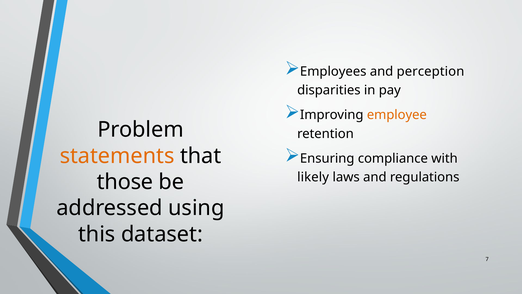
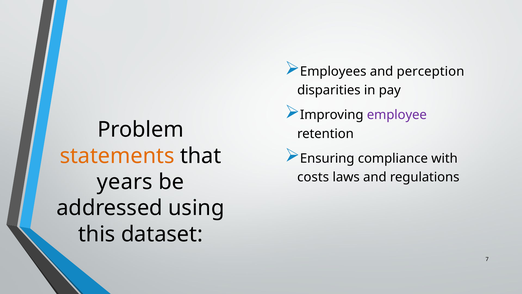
employee colour: orange -> purple
likely: likely -> costs
those: those -> years
